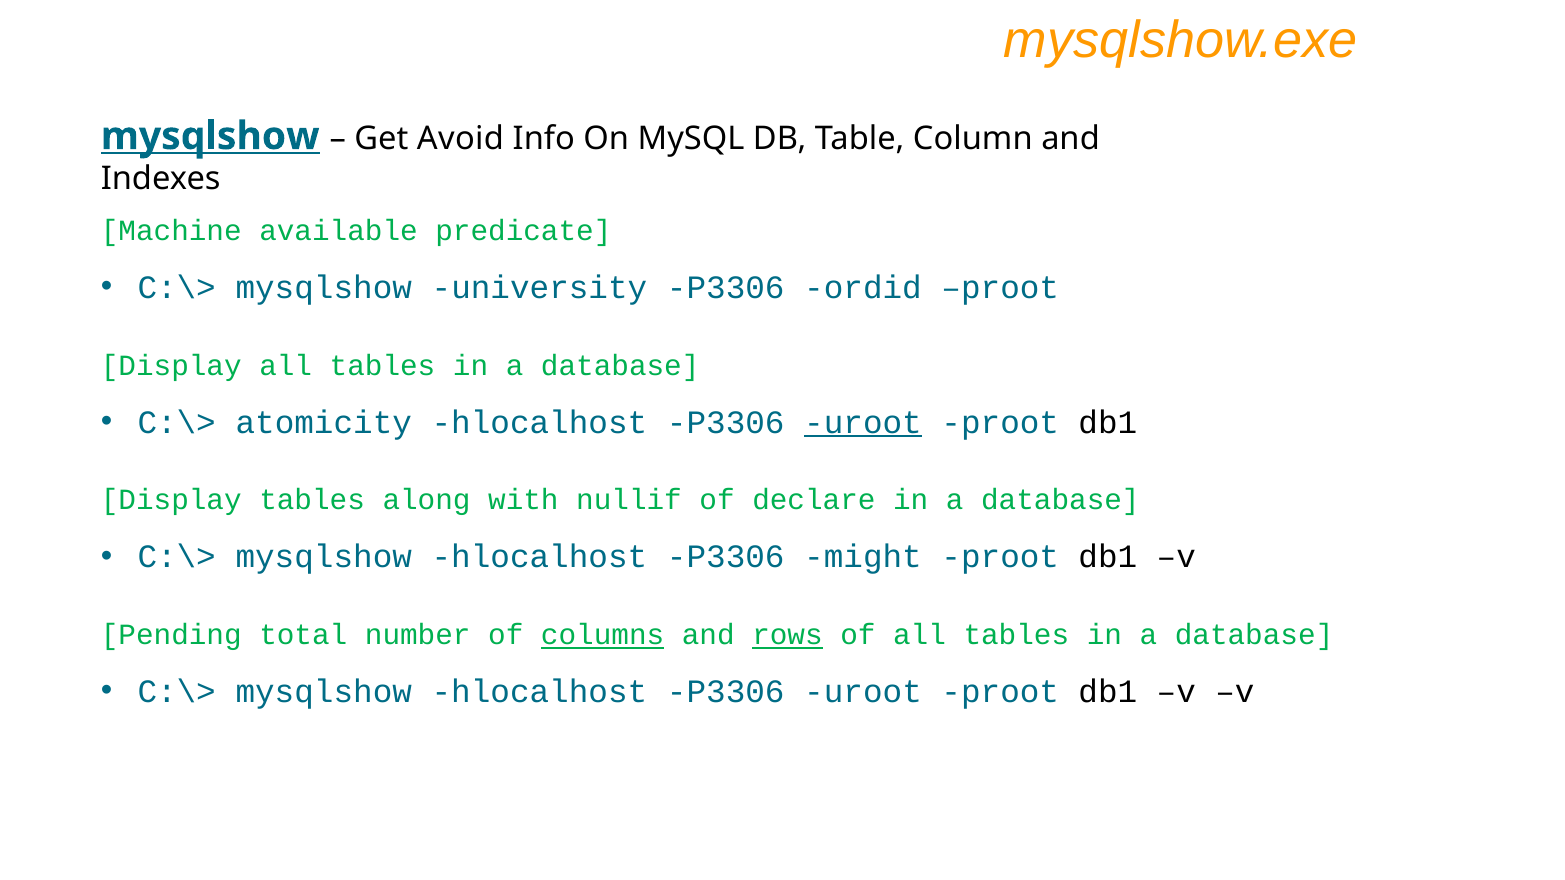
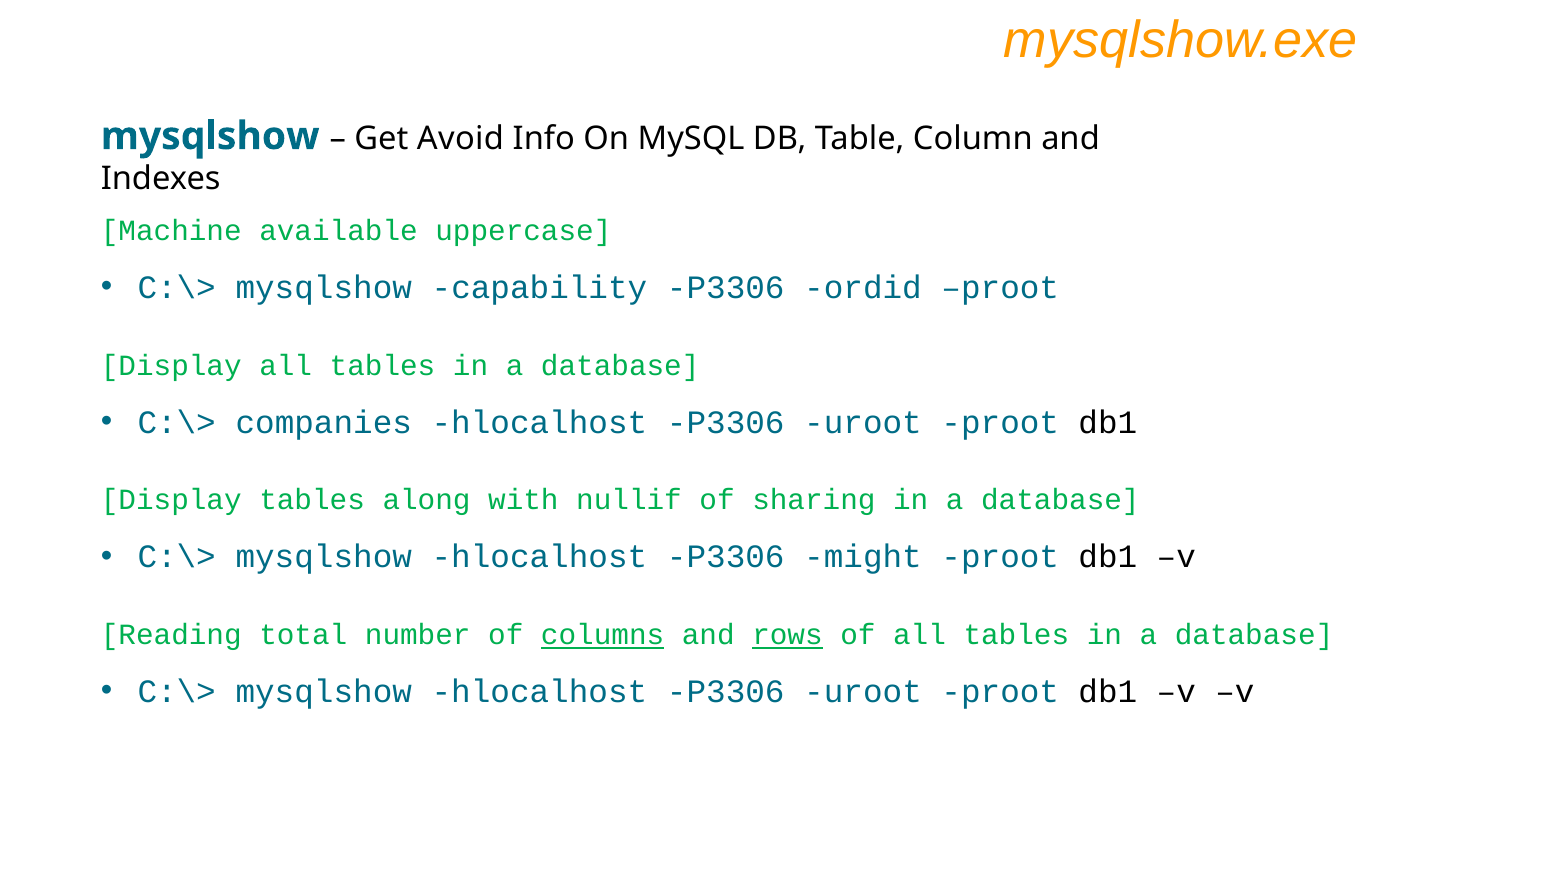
mysqlshow at (210, 136) underline: present -> none
predicate: predicate -> uppercase
university: university -> capability
atomicity: atomicity -> companies
uroot at (863, 422) underline: present -> none
declare: declare -> sharing
Pending: Pending -> Reading
